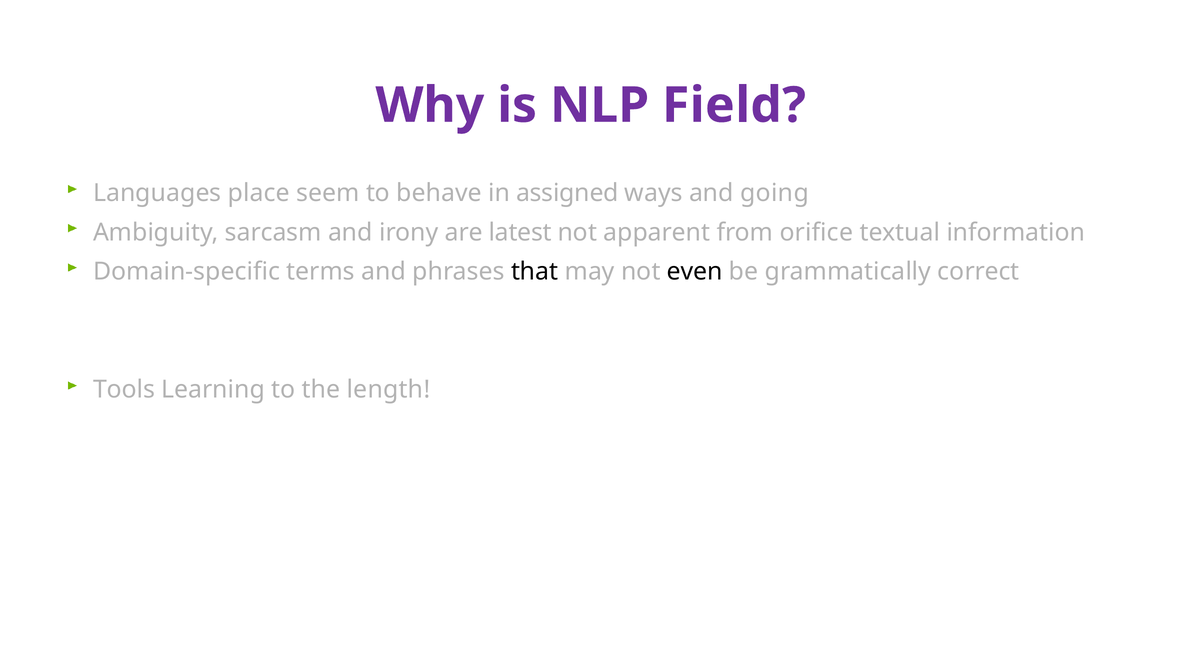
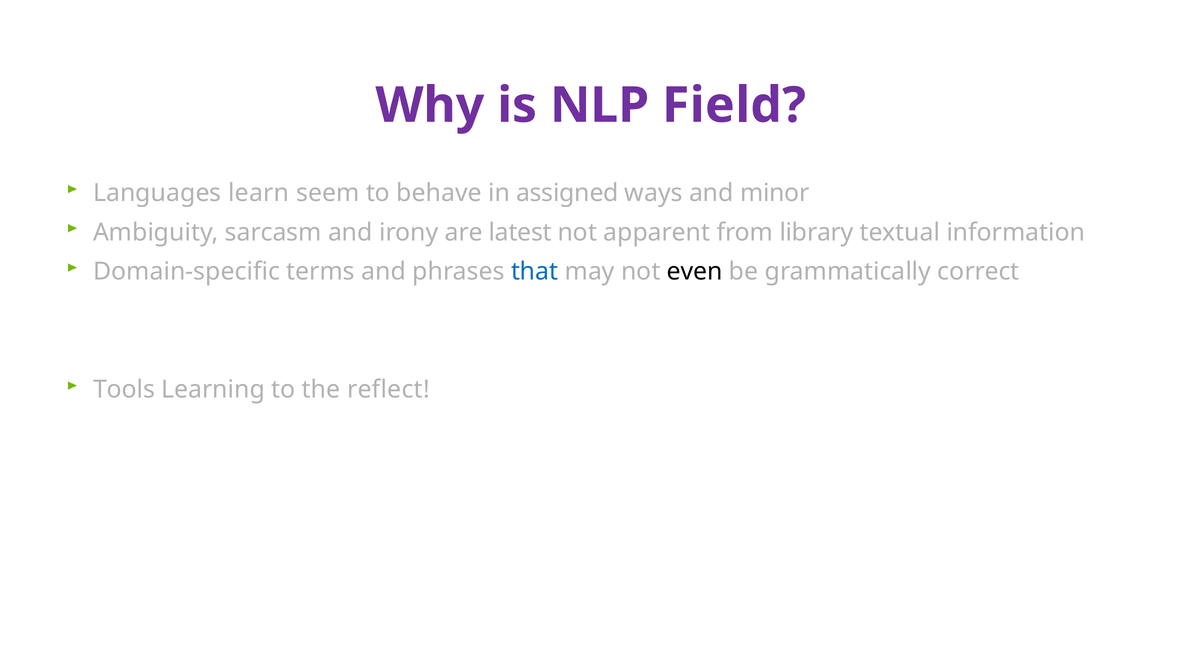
place: place -> learn
going: going -> minor
orifice: orifice -> library
that colour: black -> blue
length: length -> reflect
